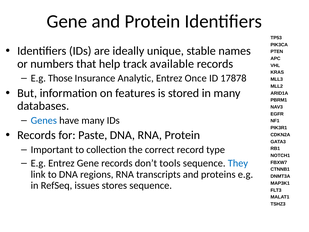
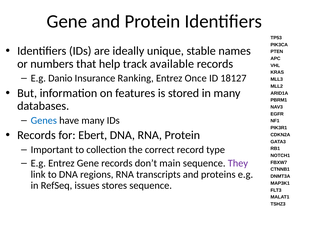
Those: Those -> Danio
Analytic: Analytic -> Ranking
17878: 17878 -> 18127
Paste: Paste -> Ebert
tools: tools -> main
They colour: blue -> purple
